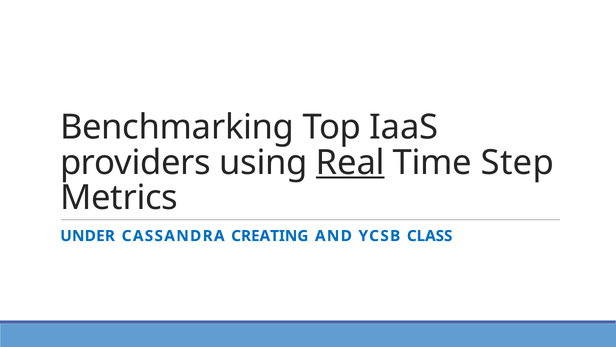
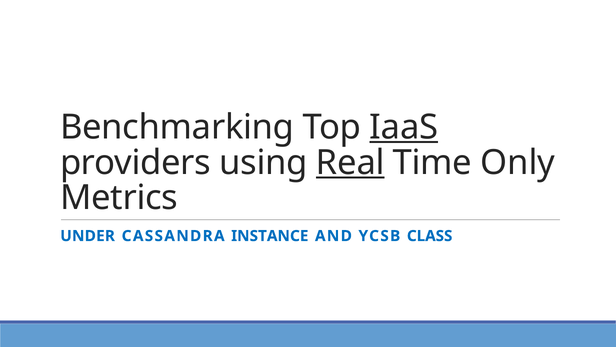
IaaS underline: none -> present
Step: Step -> Only
CREATING: CREATING -> INSTANCE
